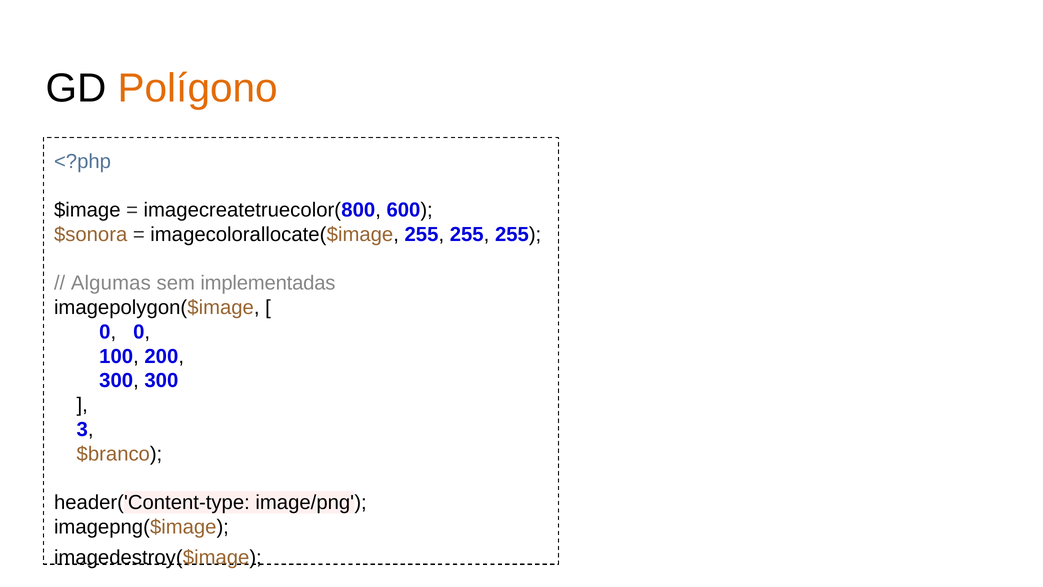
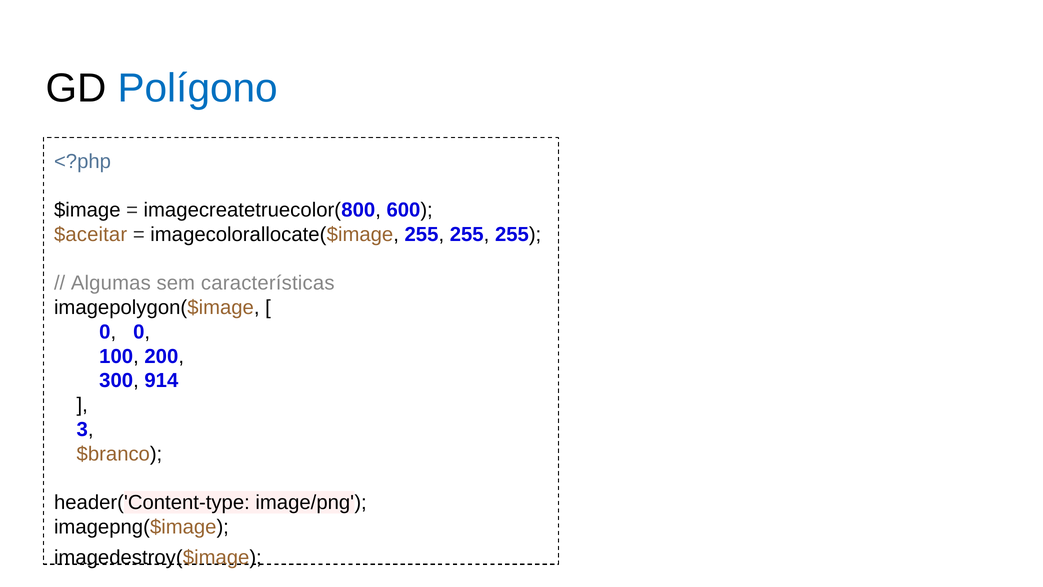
Polígono colour: orange -> blue
$sonora: $sonora -> $aceitar
implementadas: implementadas -> características
300 300: 300 -> 914
